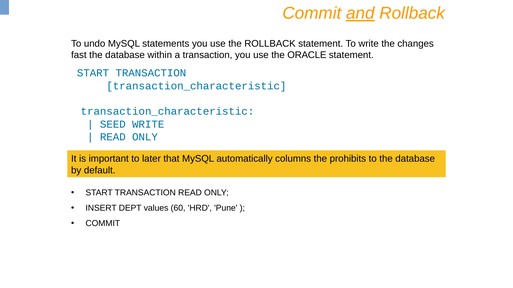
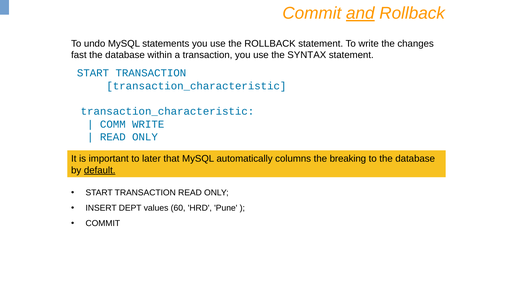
ORACLE: ORACLE -> SYNTAX
SEED: SEED -> COMM
prohibits: prohibits -> breaking
default underline: none -> present
